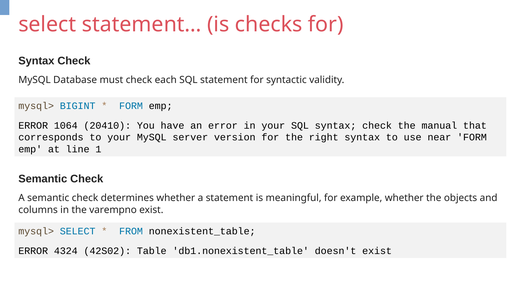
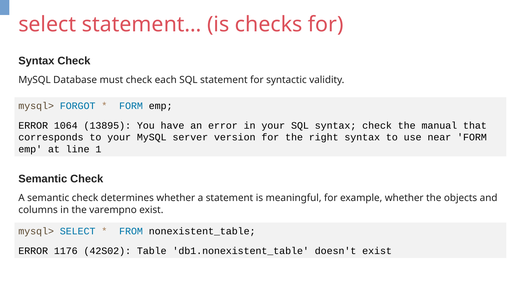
BIGINT: BIGINT -> FORGOT
20410: 20410 -> 13895
4324: 4324 -> 1176
